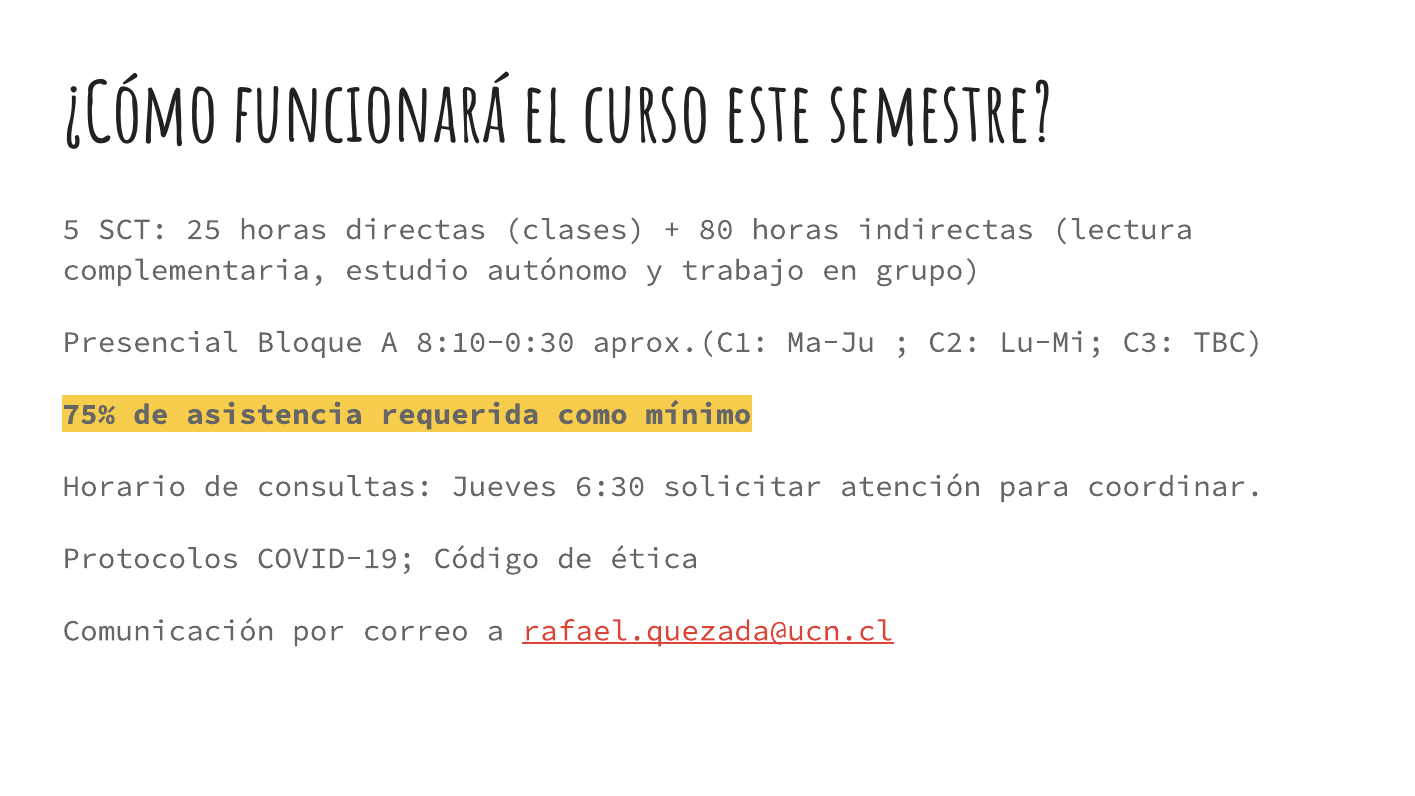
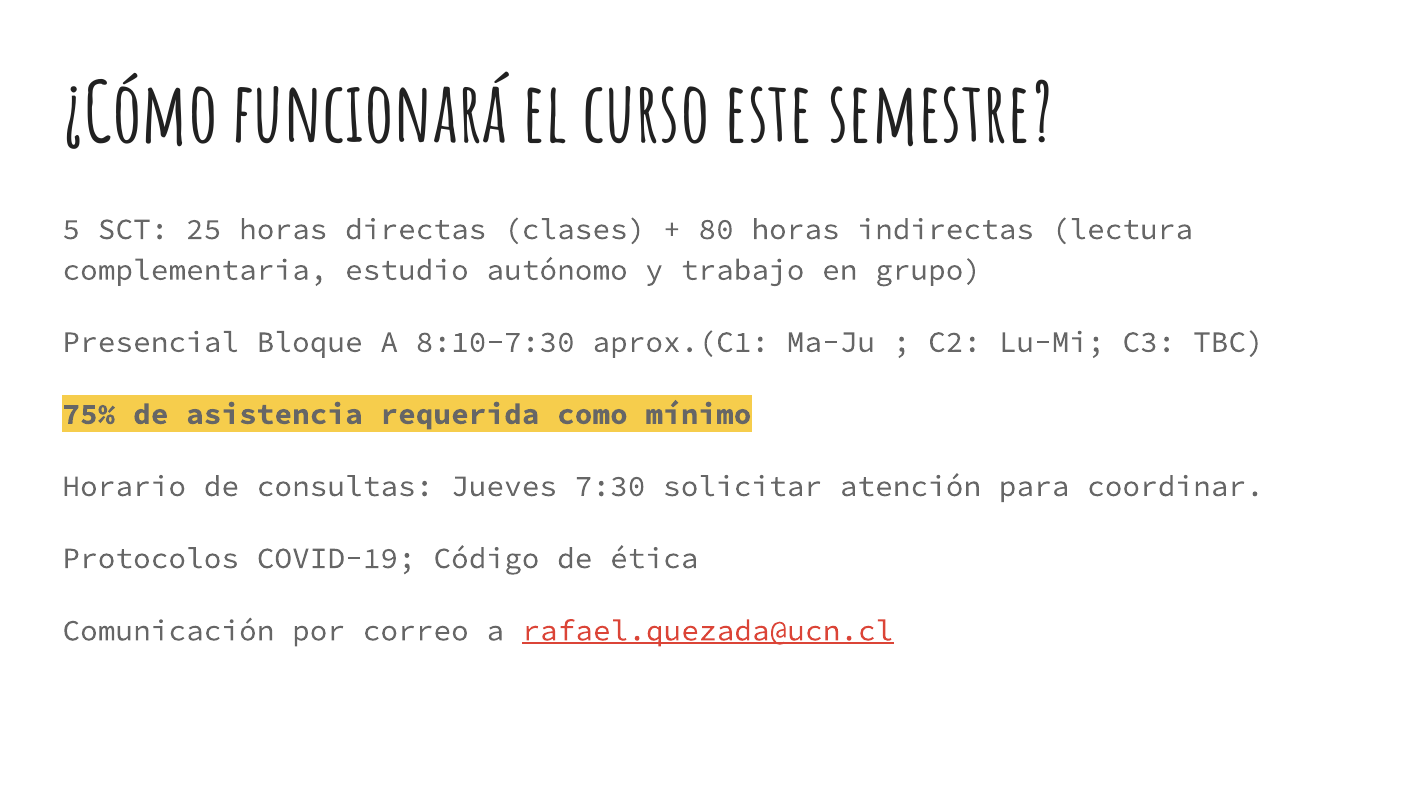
8:10-0:30: 8:10-0:30 -> 8:10-7:30
6:30: 6:30 -> 7:30
